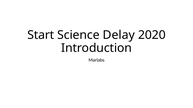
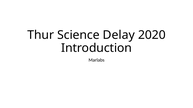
Start: Start -> Thur
